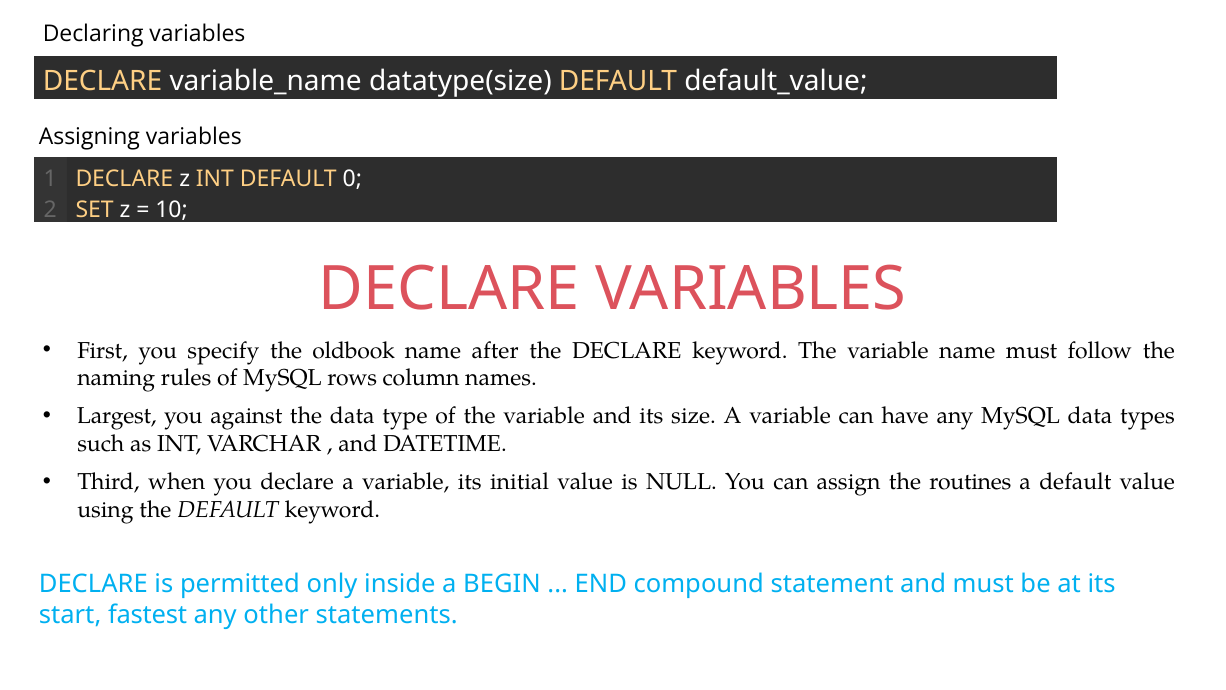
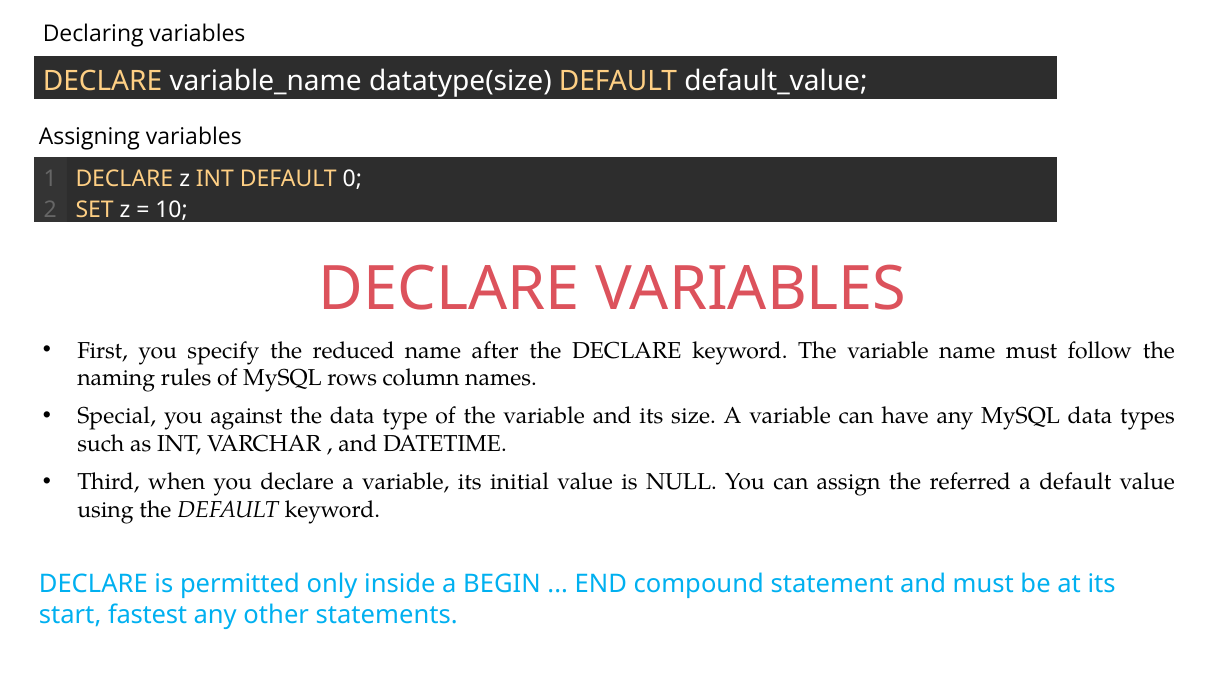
oldbook: oldbook -> reduced
Largest: Largest -> Special
routines: routines -> referred
